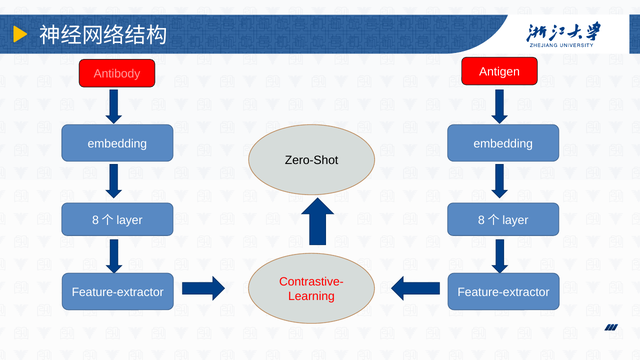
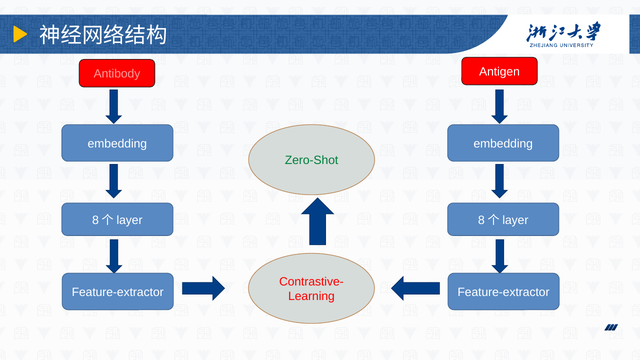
Zero-Shot colour: black -> green
